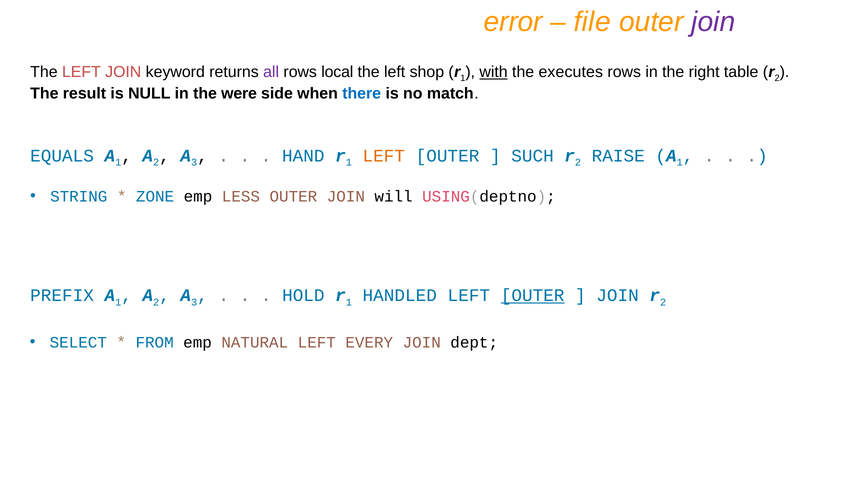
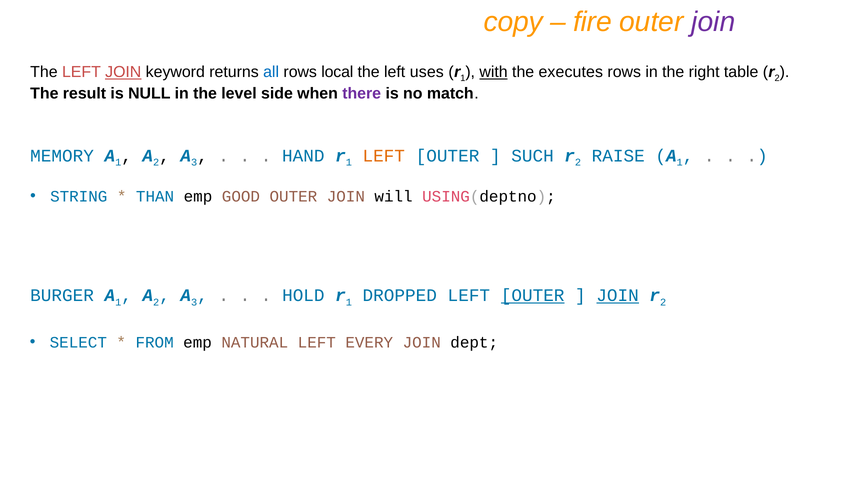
error: error -> copy
file: file -> fire
JOIN at (123, 72) underline: none -> present
all colour: purple -> blue
shop: shop -> uses
were: were -> level
there colour: blue -> purple
EQUALS: EQUALS -> MEMORY
ZONE: ZONE -> THAN
LESS: LESS -> GOOD
PREFIX: PREFIX -> BURGER
HANDLED: HANDLED -> DROPPED
JOIN at (618, 296) underline: none -> present
